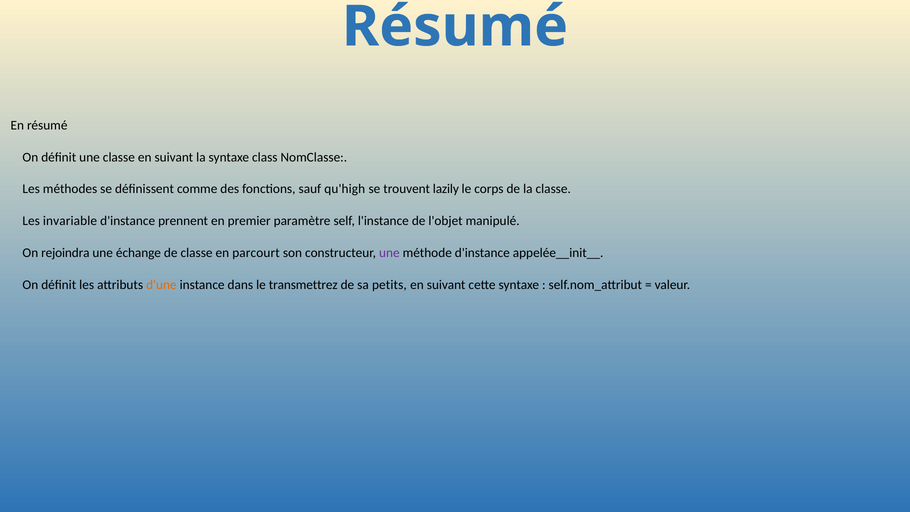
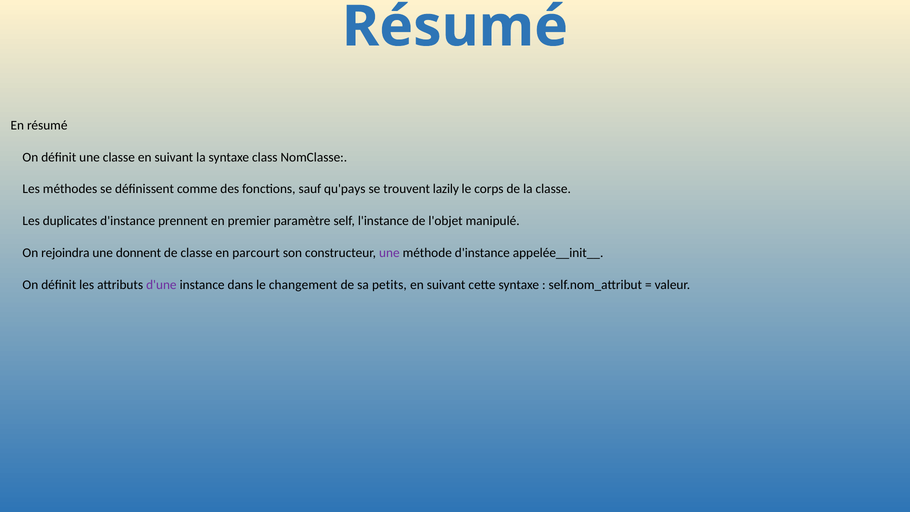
qu'high: qu'high -> qu'pays
invariable: invariable -> duplicates
échange: échange -> donnent
d'une colour: orange -> purple
transmettrez: transmettrez -> changement
